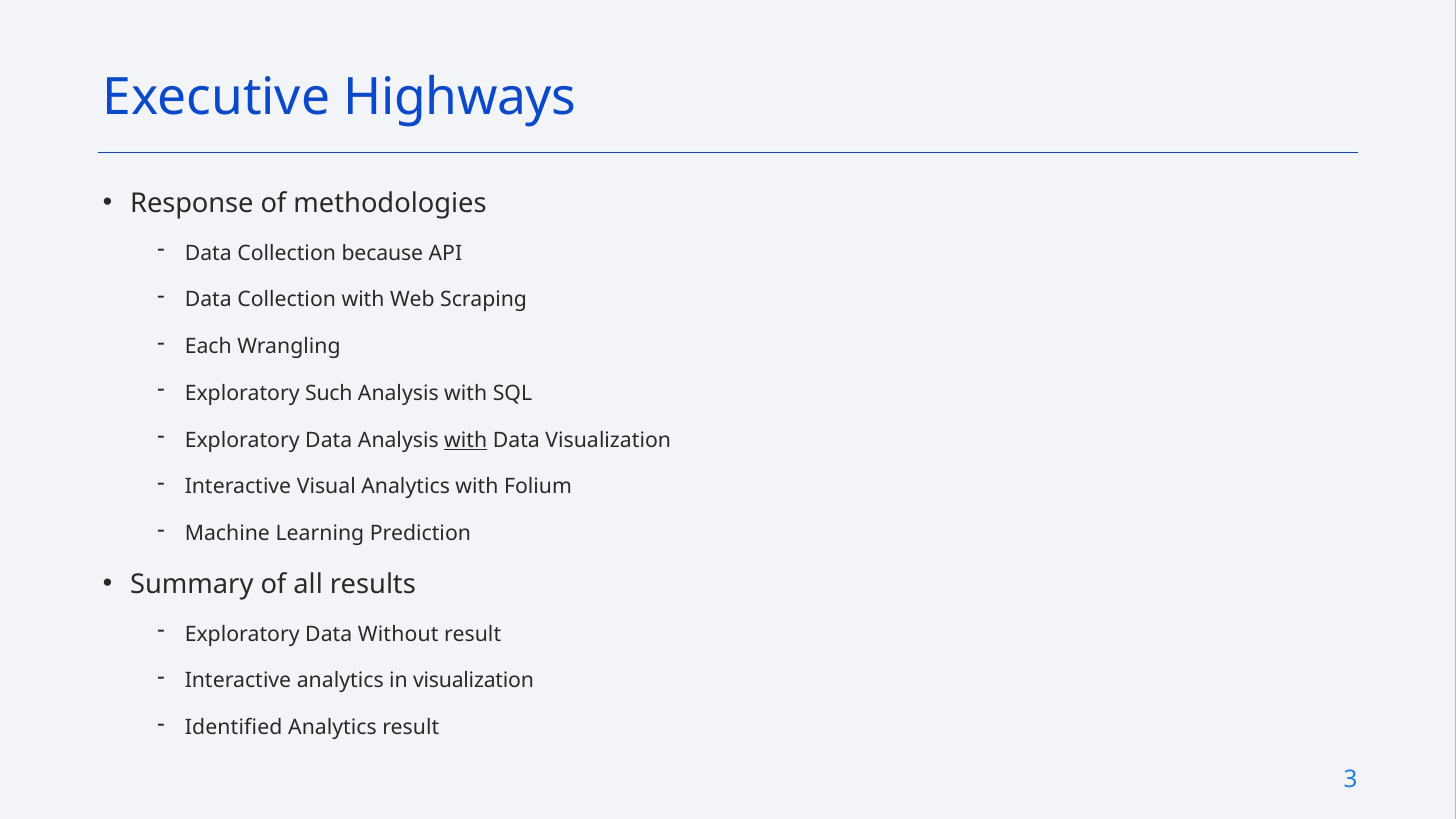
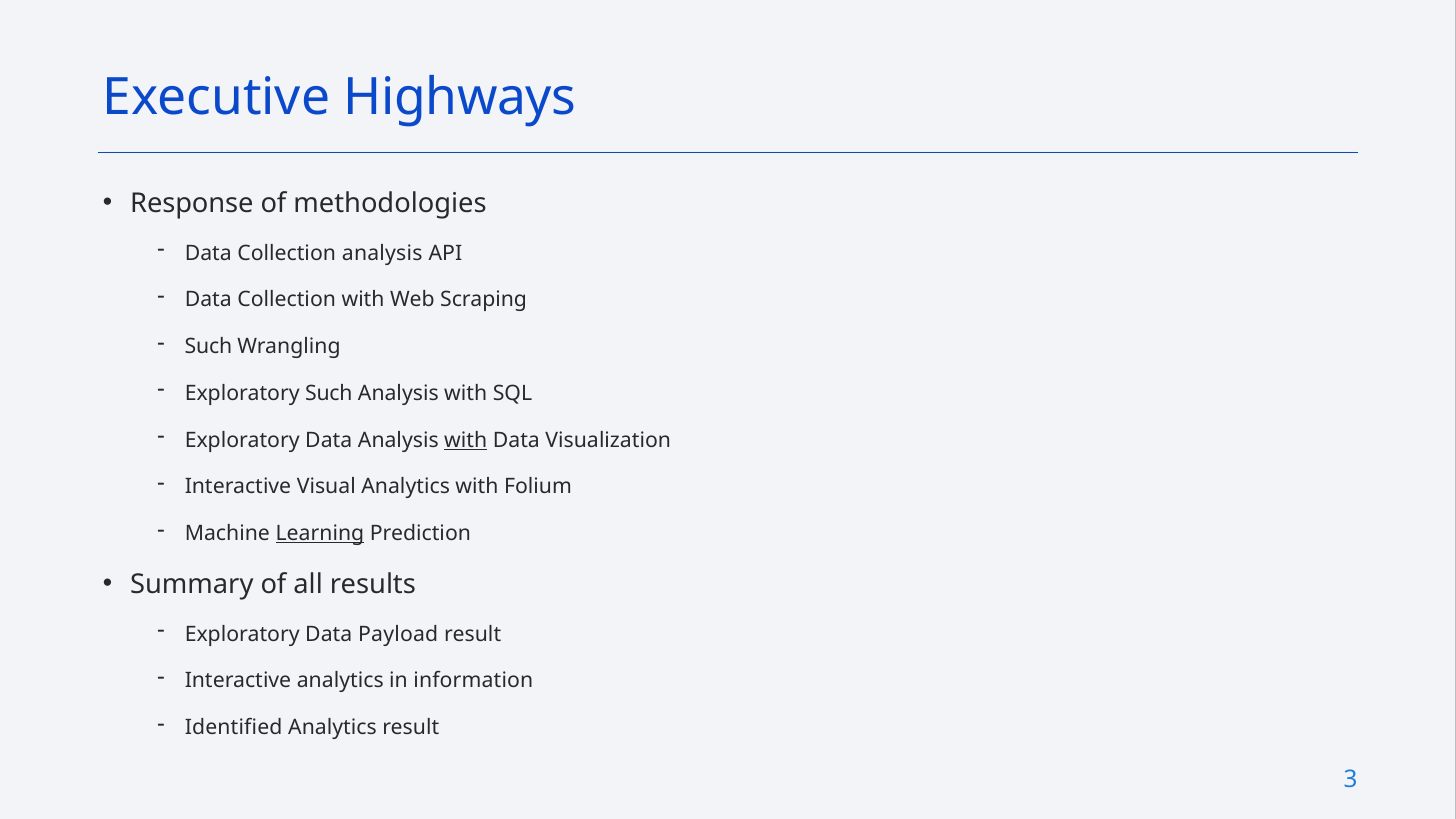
Collection because: because -> analysis
Each at (208, 347): Each -> Such
Learning underline: none -> present
Without: Without -> Payload
in visualization: visualization -> information
